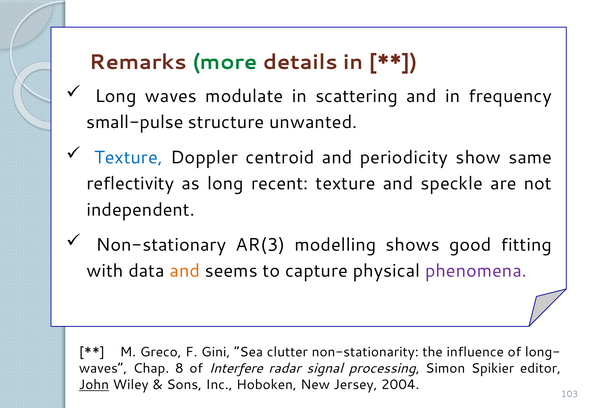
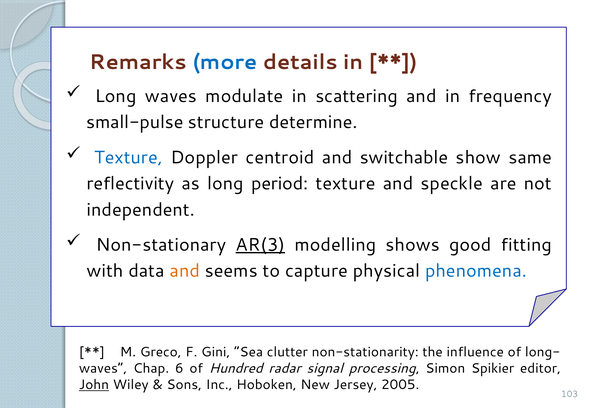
more colour: green -> blue
unwanted: unwanted -> determine
periodicity: periodicity -> switchable
recent: recent -> period
AR(3 underline: none -> present
phenomena colour: purple -> blue
8: 8 -> 6
Interfere: Interfere -> Hundred
2004: 2004 -> 2005
